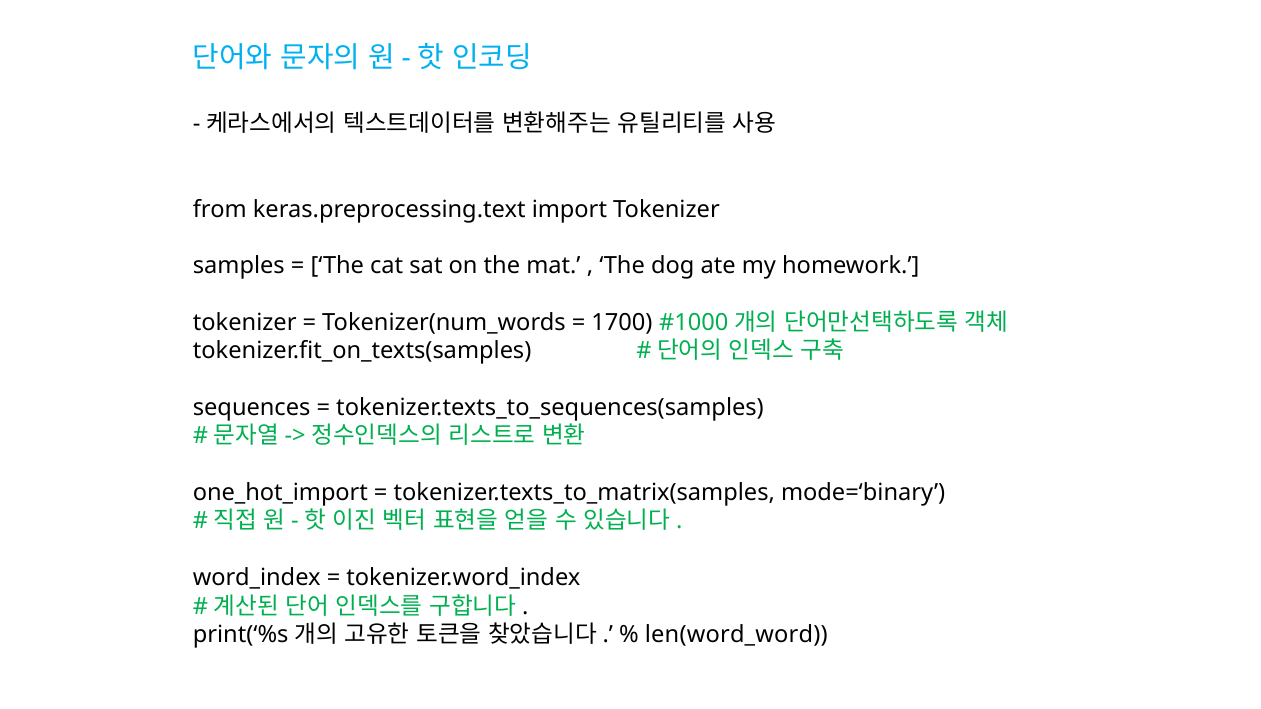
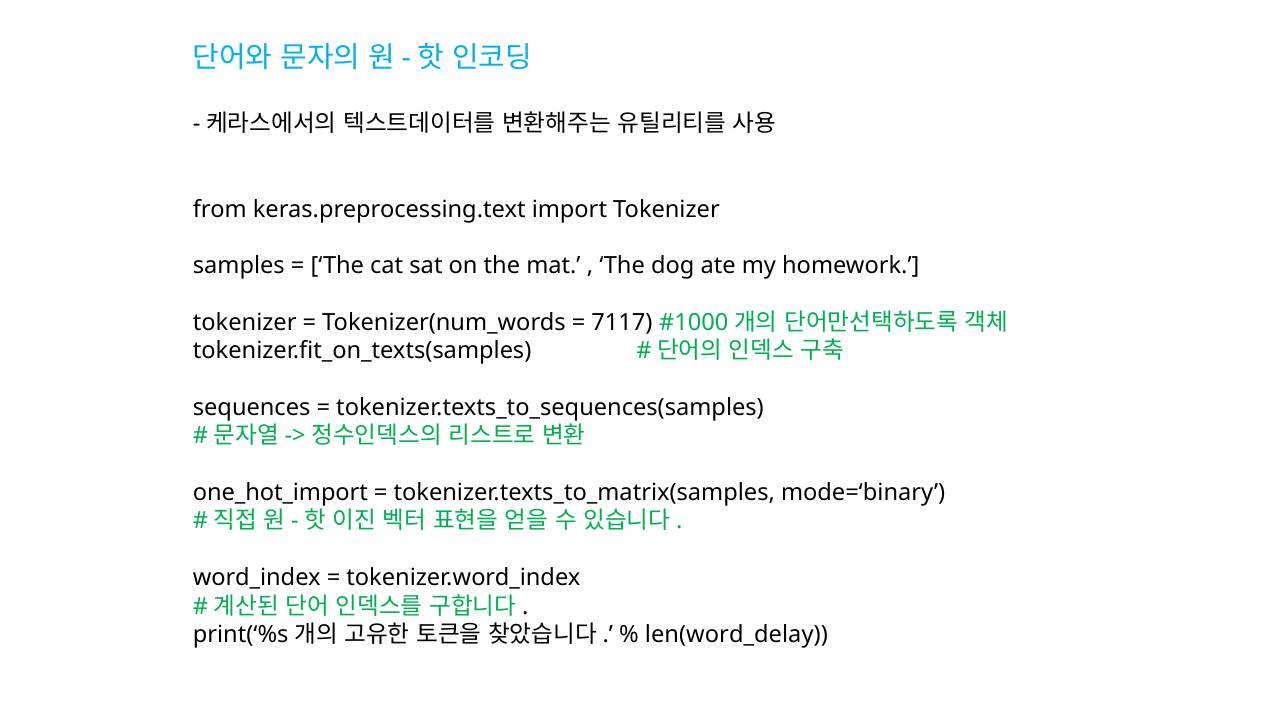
1700: 1700 -> 7117
len(word_word: len(word_word -> len(word_delay
